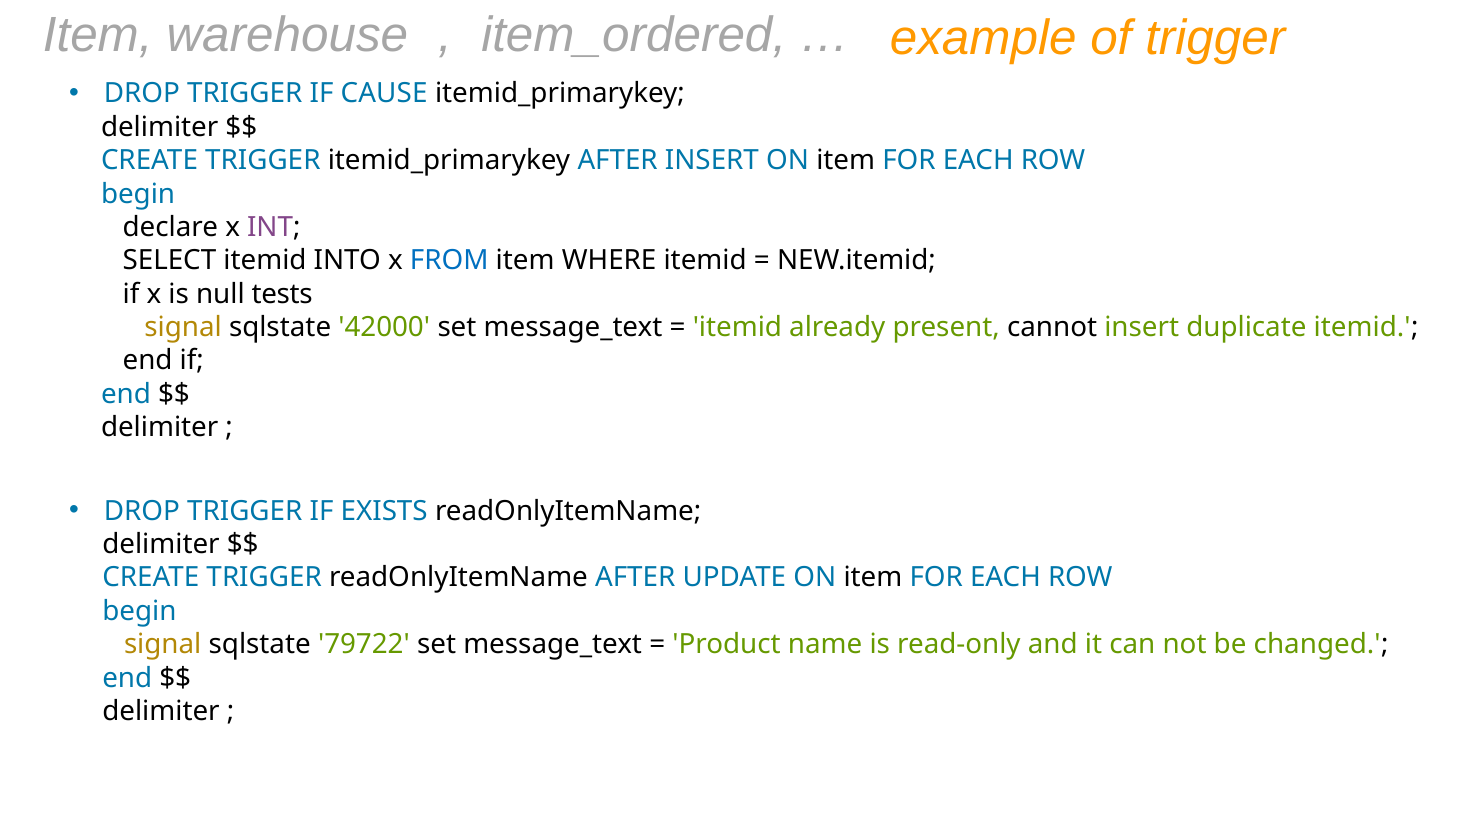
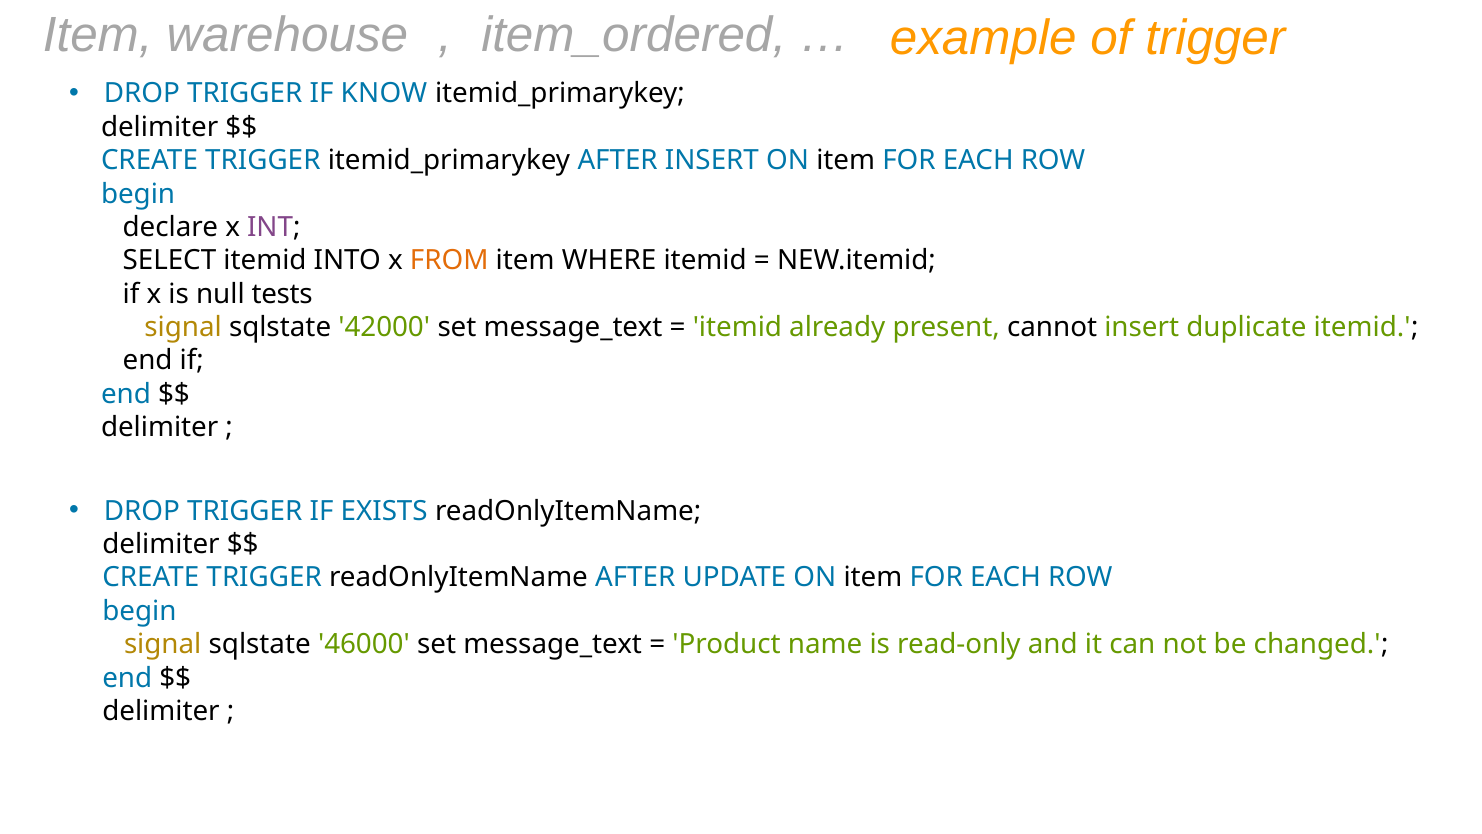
CAUSE: CAUSE -> KNOW
FROM colour: blue -> orange
79722: 79722 -> 46000
